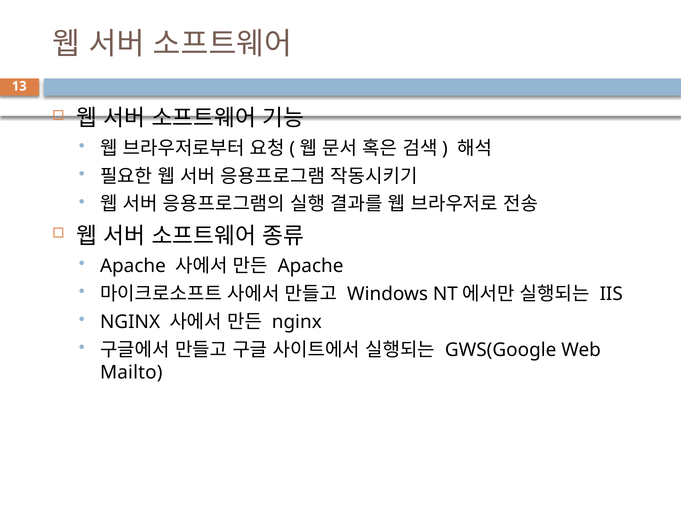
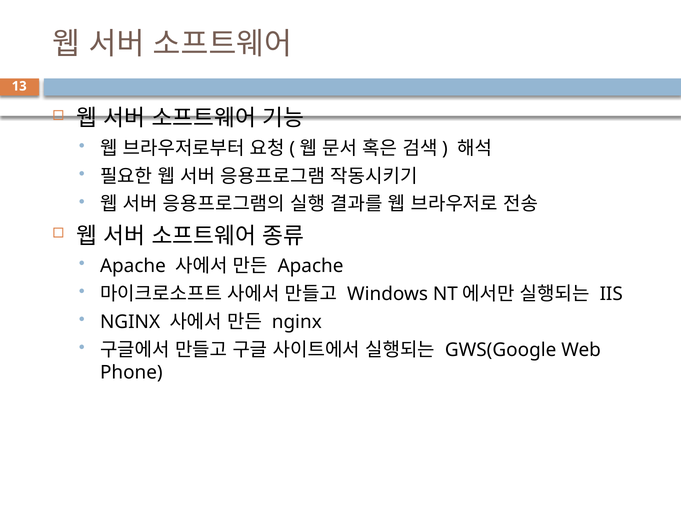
Mailto: Mailto -> Phone
